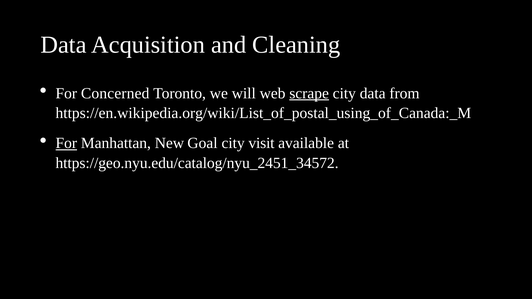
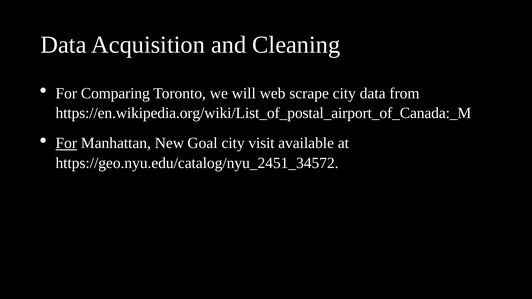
Concerned: Concerned -> Comparing
scrape underline: present -> none
https://en.wikipedia.org/wiki/List_of_postal_using_of_Canada:_M: https://en.wikipedia.org/wiki/List_of_postal_using_of_Canada:_M -> https://en.wikipedia.org/wiki/List_of_postal_airport_of_Canada:_M
